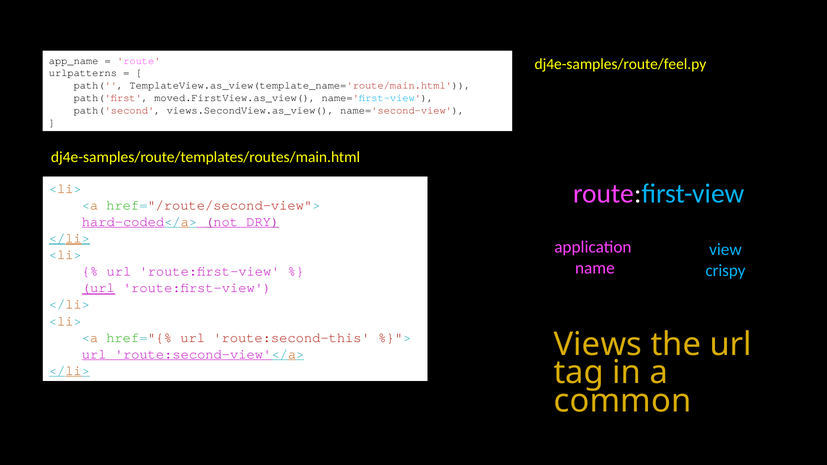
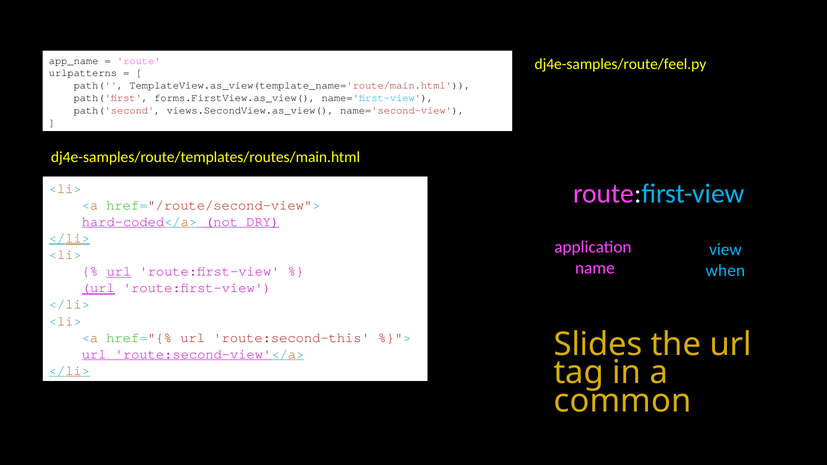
moved.FirstView.as_view(: moved.FirstView.as_view( -> forms.FirstView.as_view(
crispy: crispy -> when
url at (119, 272) underline: none -> present
Views: Views -> Slides
